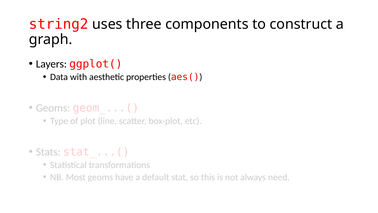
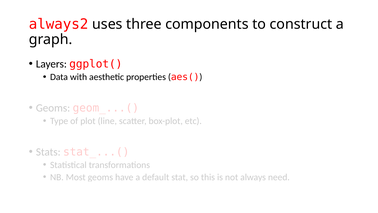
string2: string2 -> always2
